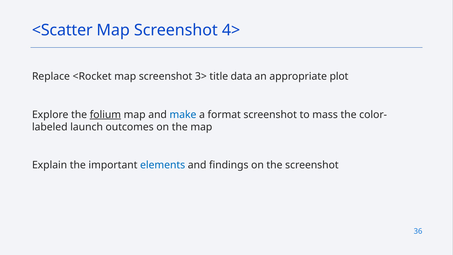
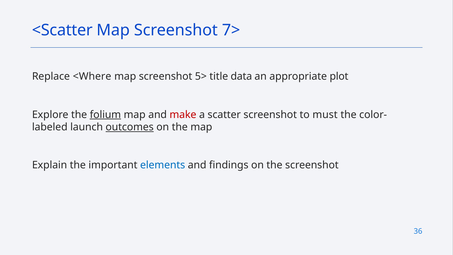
4>: 4> -> 7>
<Rocket: <Rocket -> <Where
3>: 3> -> 5>
make colour: blue -> red
format: format -> scatter
mass: mass -> must
outcomes underline: none -> present
